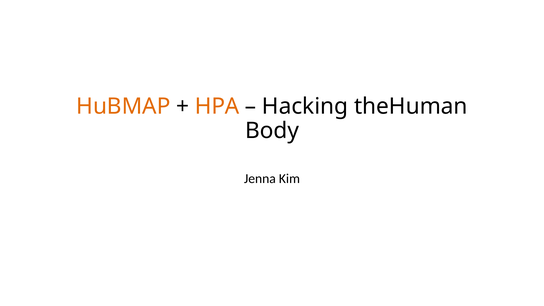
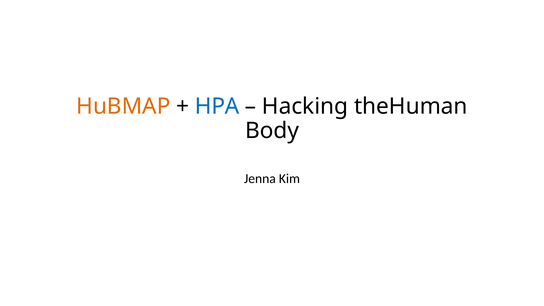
HPA colour: orange -> blue
